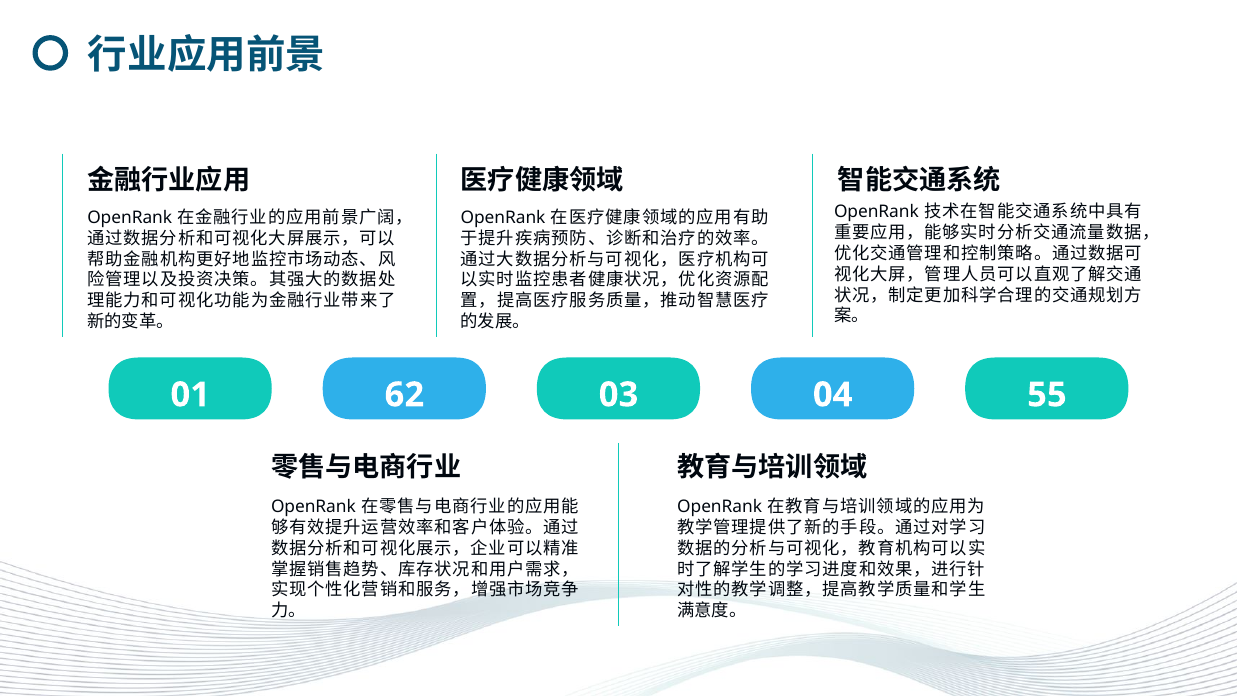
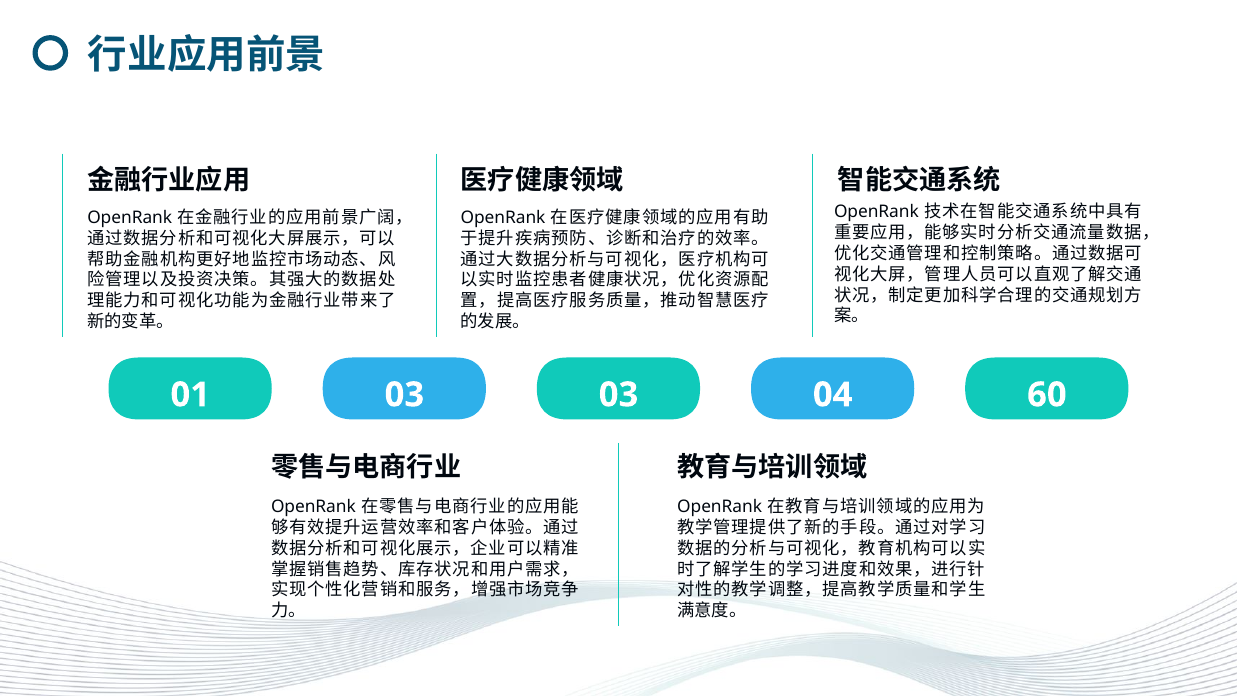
01 62: 62 -> 03
55: 55 -> 60
